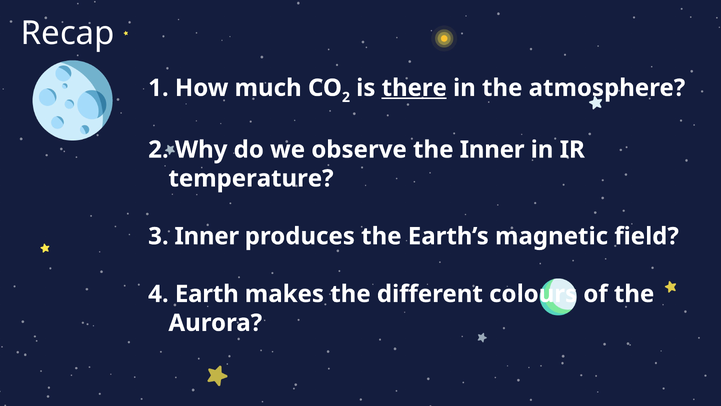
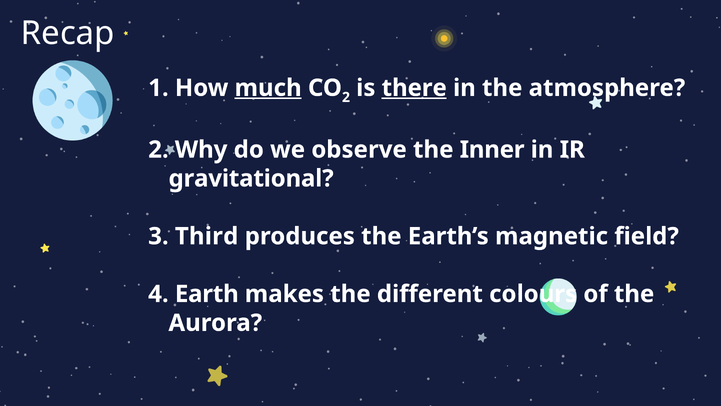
much underline: none -> present
temperature: temperature -> gravitational
Inner at (207, 236): Inner -> Third
